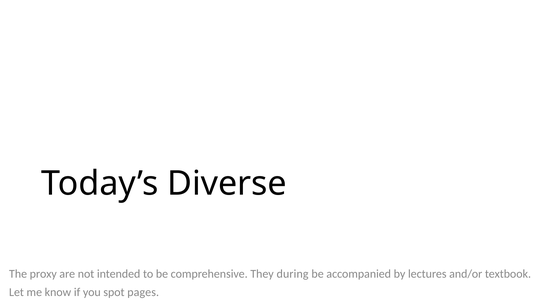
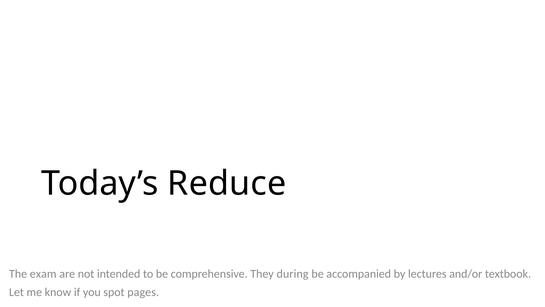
Diverse: Diverse -> Reduce
proxy: proxy -> exam
